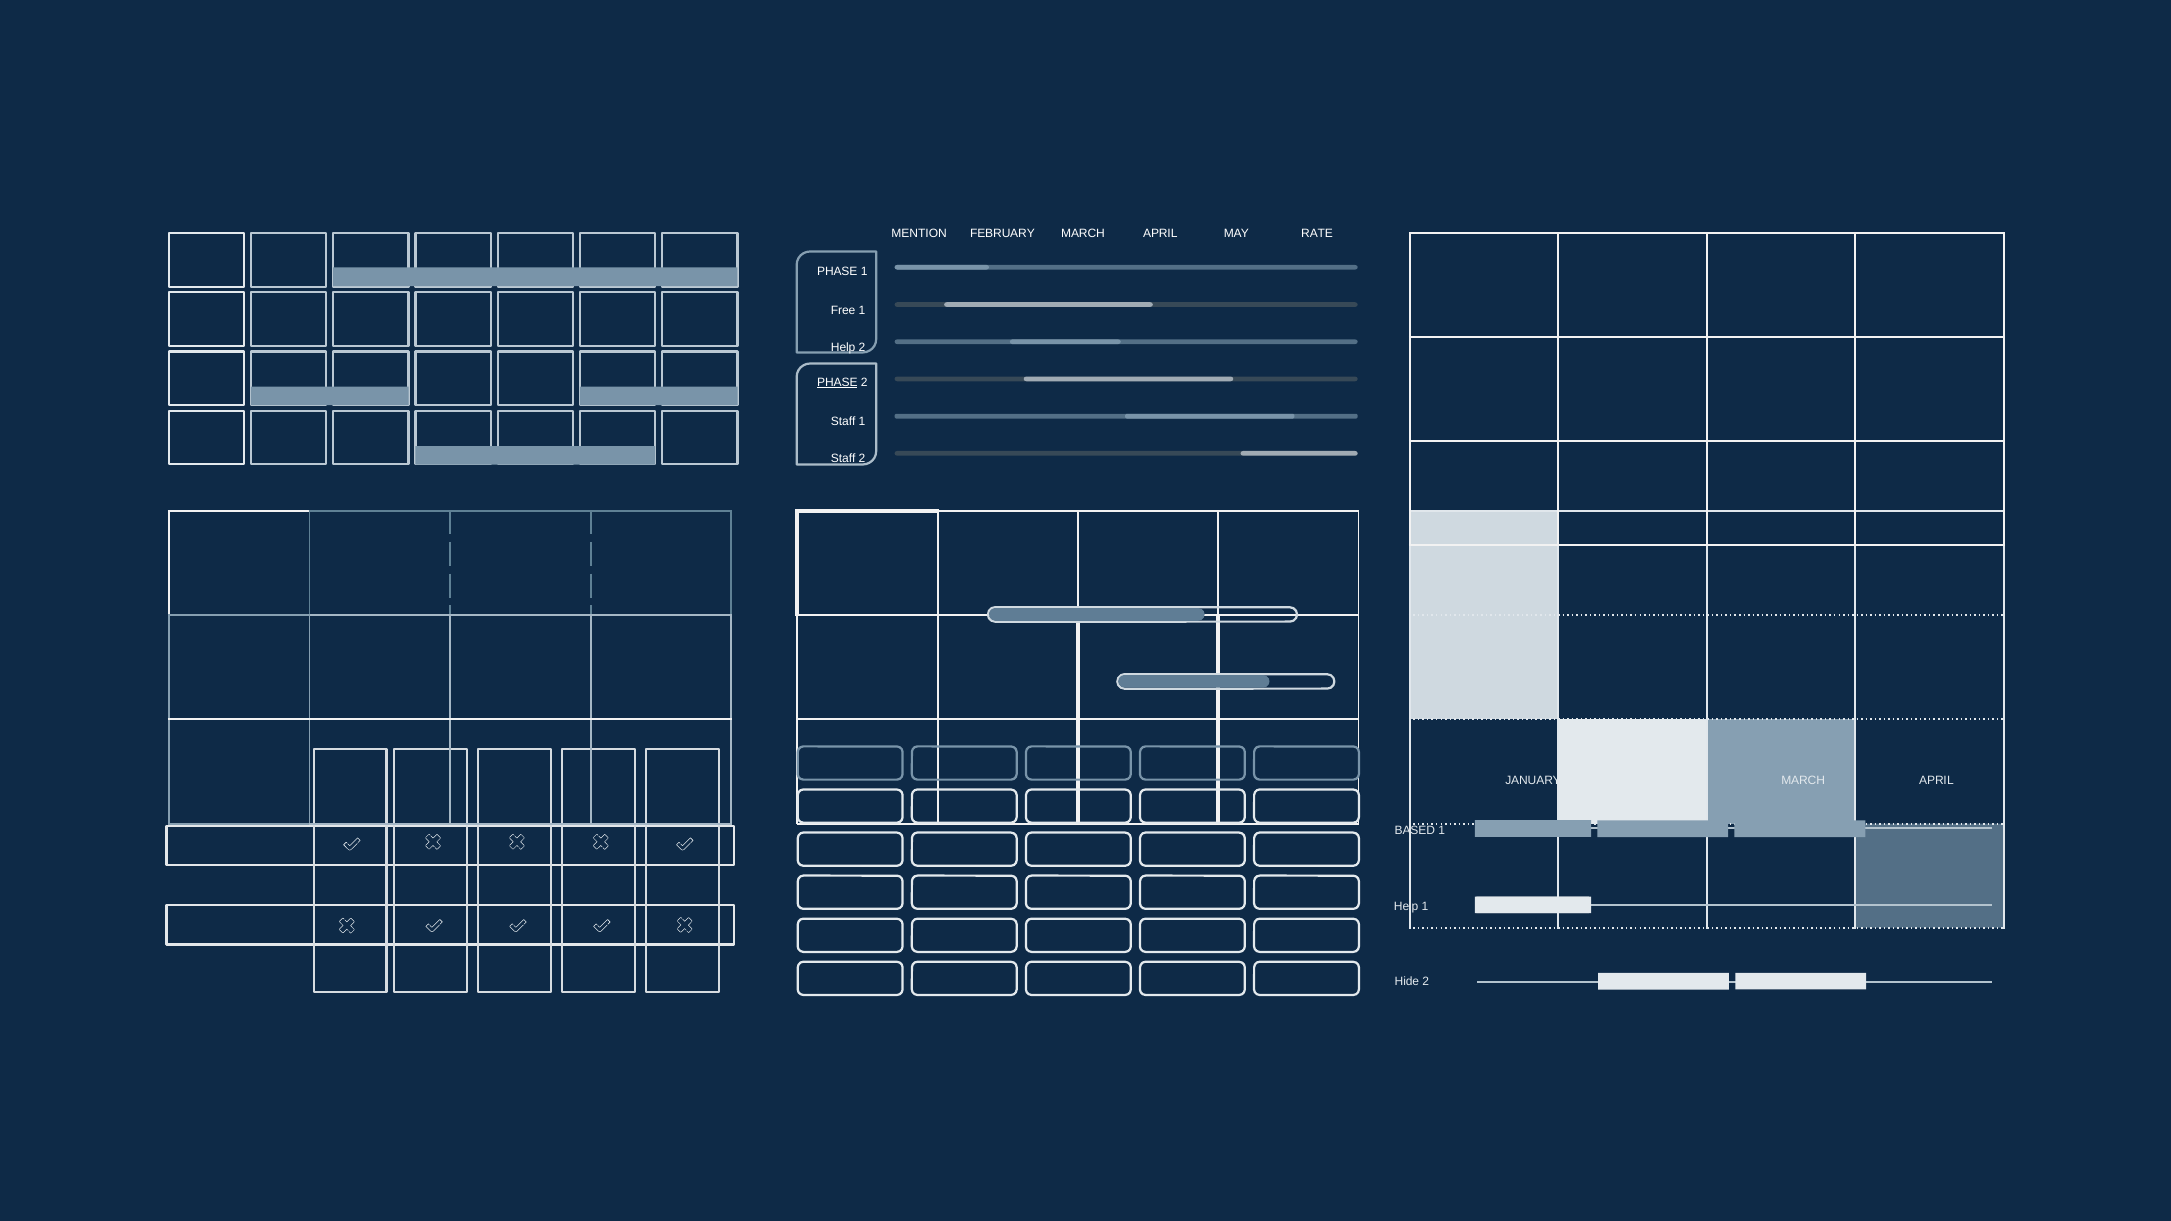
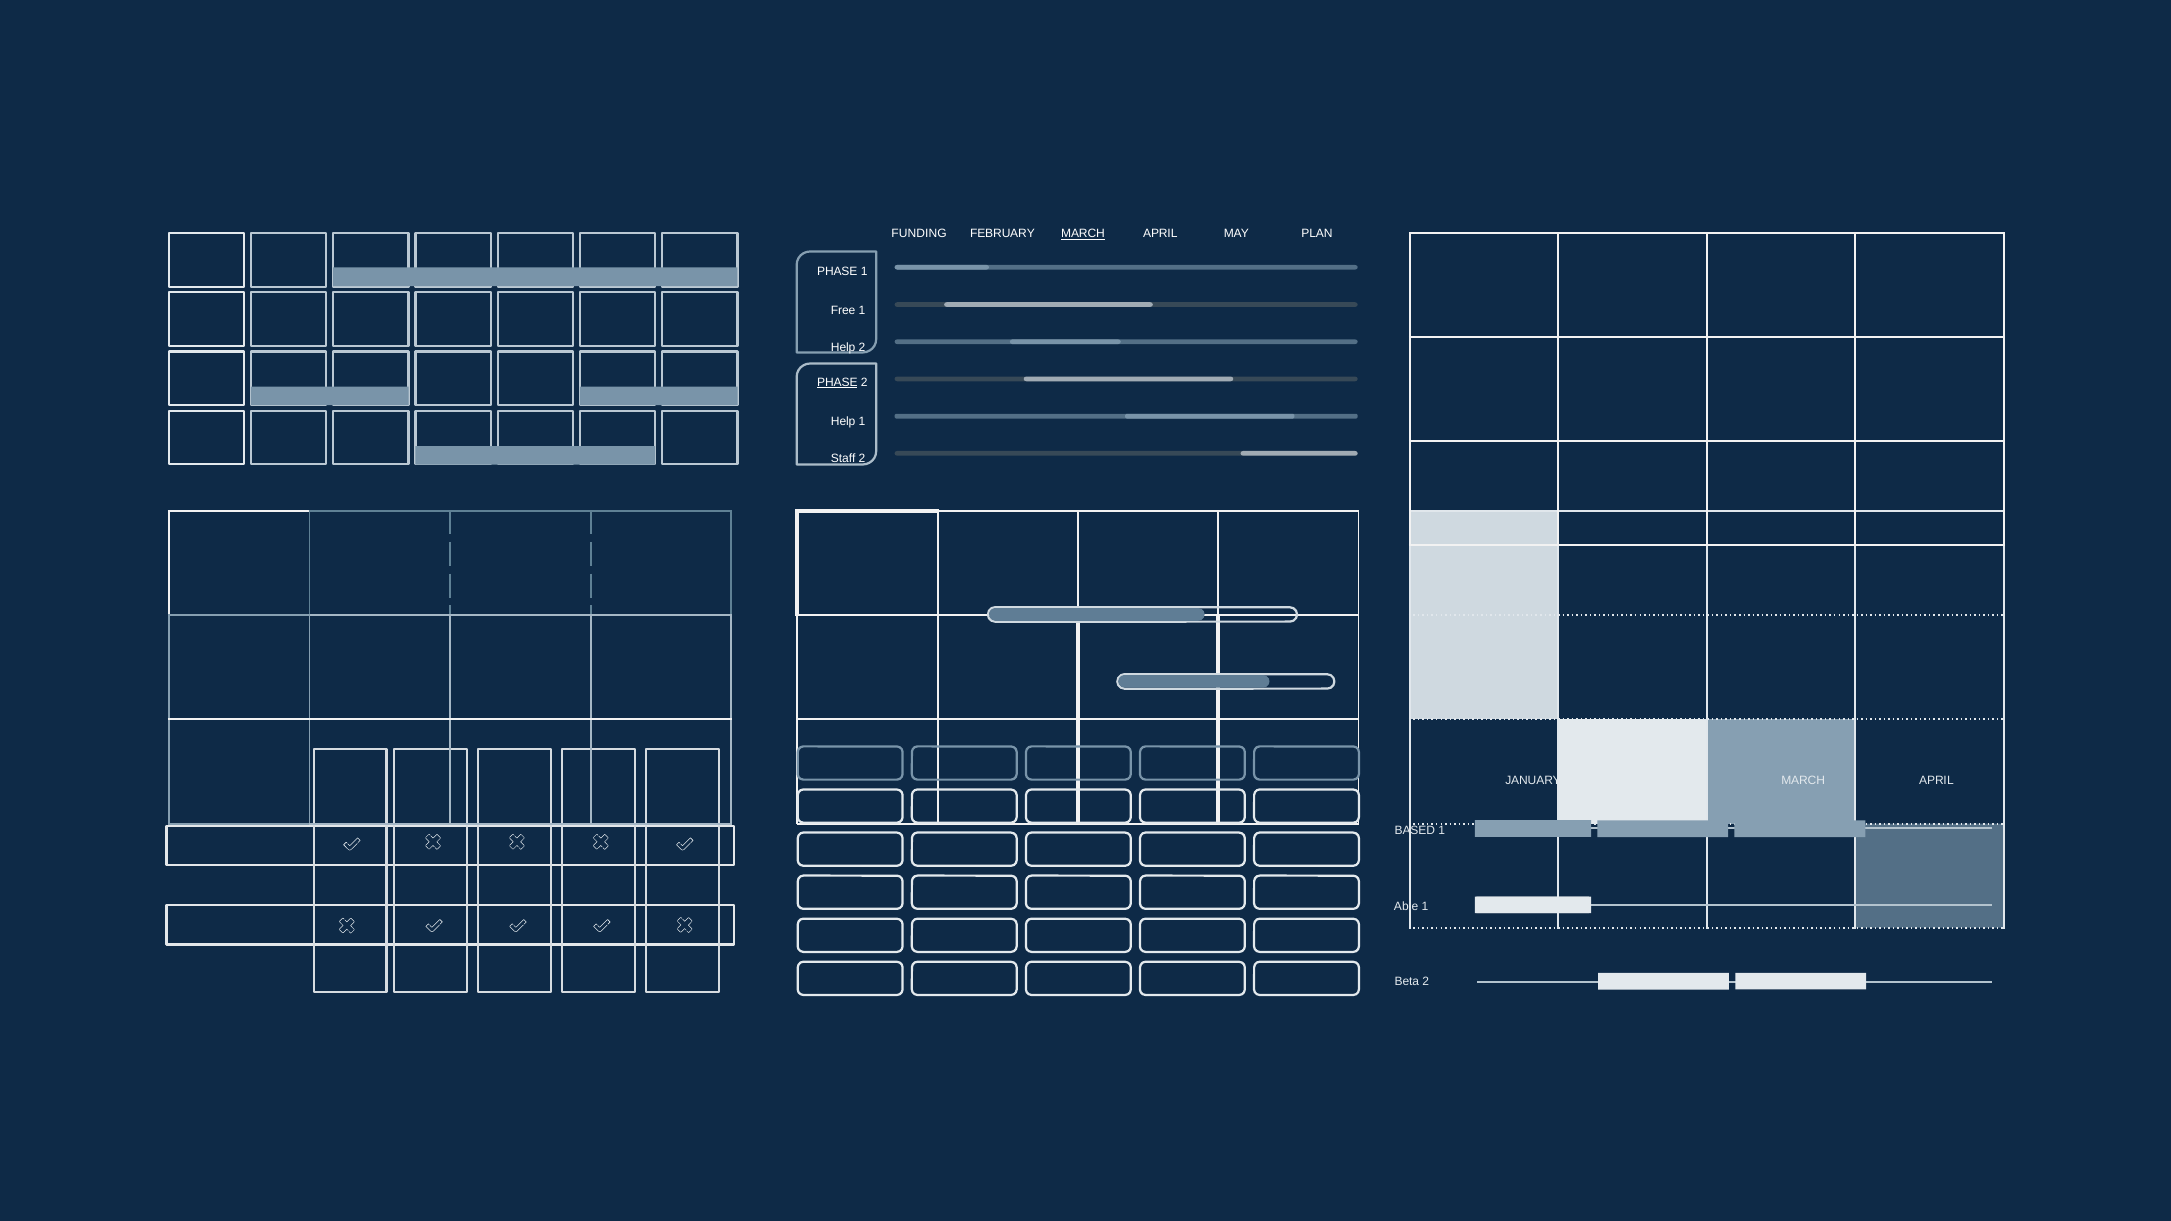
MENTION: MENTION -> FUNDING
MARCH at (1083, 234) underline: none -> present
RATE: RATE -> PLAN
Staff at (843, 422): Staff -> Help
Help at (1406, 907): Help -> Able
Hide: Hide -> Beta
